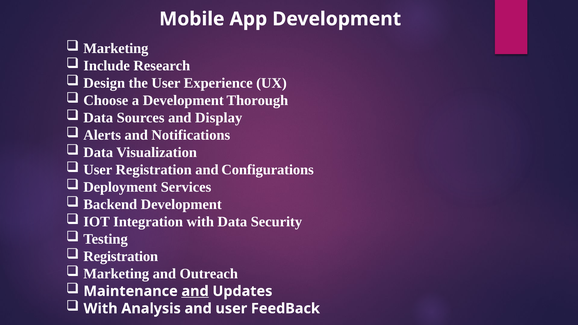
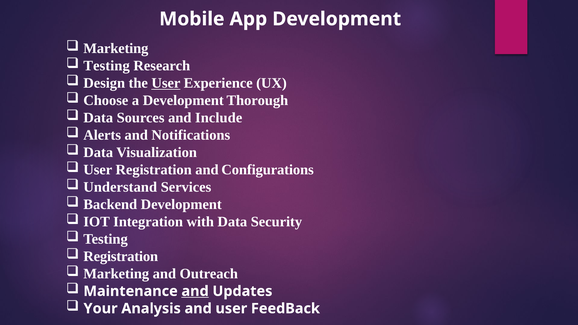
Include at (107, 66): Include -> Testing
User at (166, 83) underline: none -> present
Display: Display -> Include
Deployment: Deployment -> Understand
With at (101, 309): With -> Your
